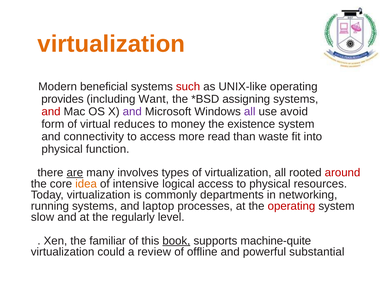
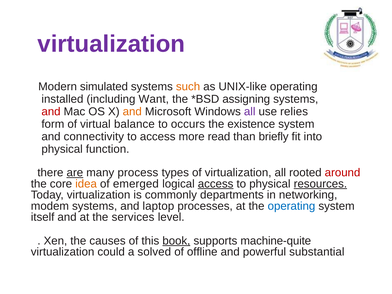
virtualization at (111, 44) colour: orange -> purple
beneficial: beneficial -> simulated
such colour: red -> orange
provides: provides -> installed
and at (132, 112) colour: purple -> orange
avoid: avoid -> relies
reduces: reduces -> balance
money: money -> occurs
waste: waste -> briefly
involves: involves -> process
intensive: intensive -> emerged
access at (216, 184) underline: none -> present
resources underline: none -> present
running: running -> modem
operating at (291, 206) colour: red -> blue
slow: slow -> itself
regularly: regularly -> services
familiar: familiar -> causes
review: review -> solved
